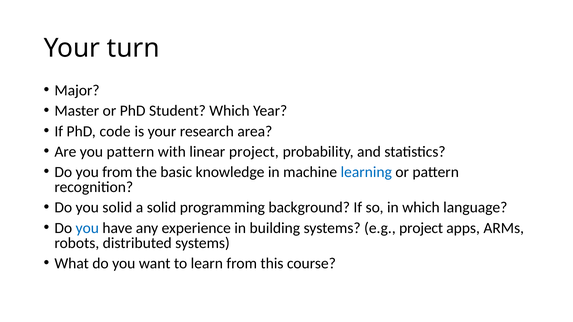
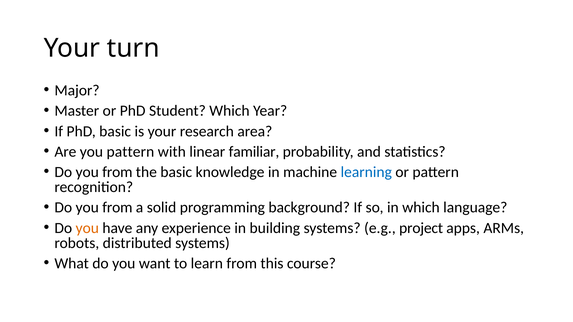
PhD code: code -> basic
linear project: project -> familiar
solid at (117, 208): solid -> from
you at (87, 228) colour: blue -> orange
